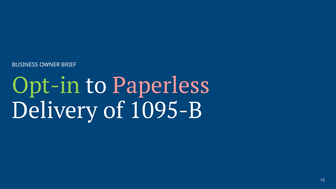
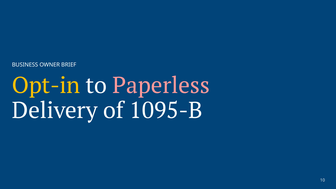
Opt-in colour: light green -> yellow
